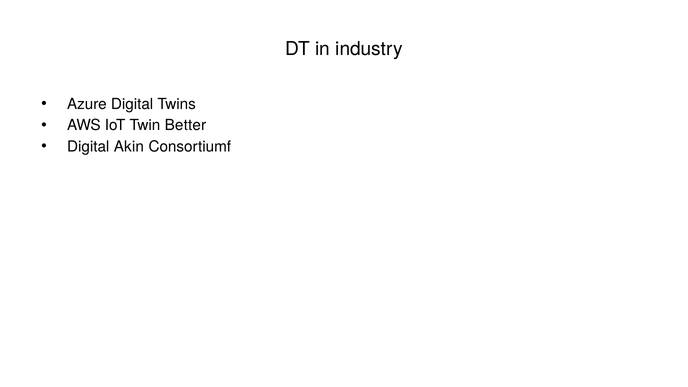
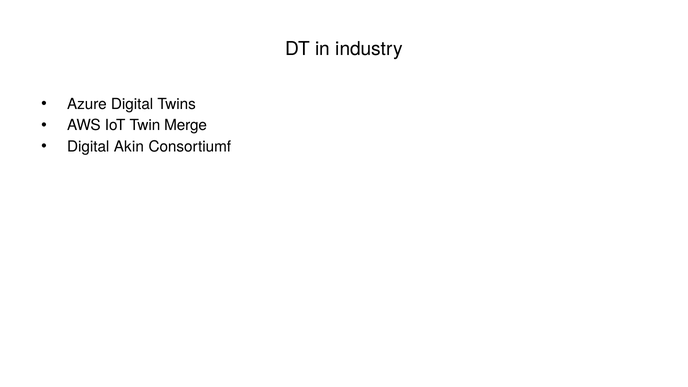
Better: Better -> Merge
